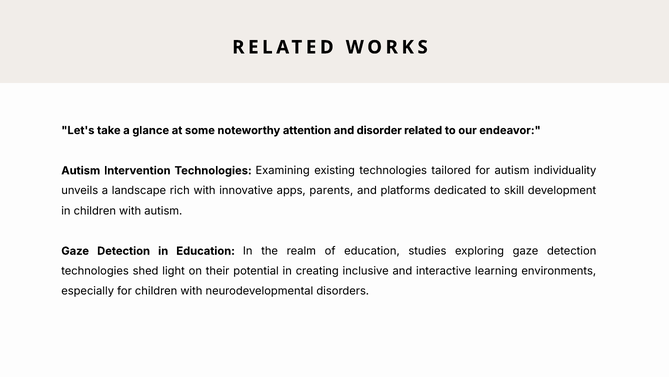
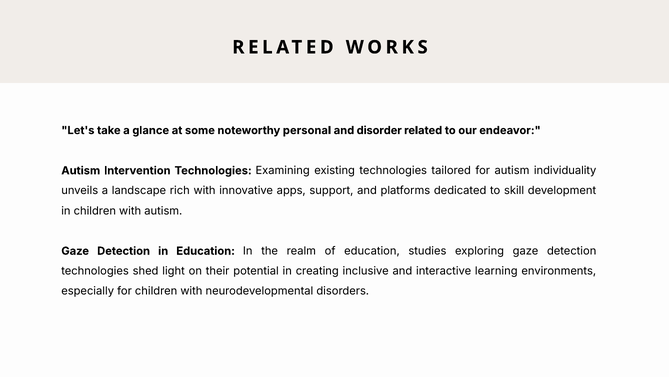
attention: attention -> personal
parents: parents -> support
